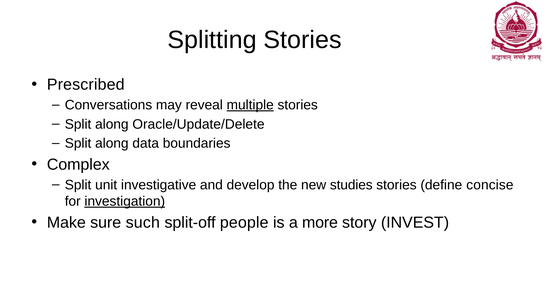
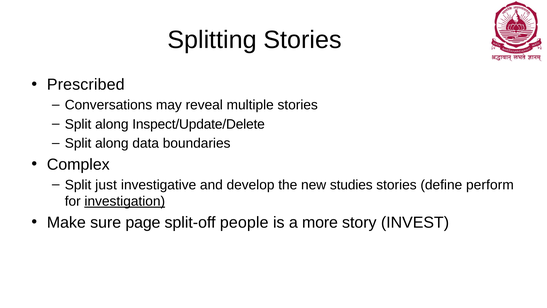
multiple underline: present -> none
Oracle/Update/Delete: Oracle/Update/Delete -> Inspect/Update/Delete
unit: unit -> just
concise: concise -> perform
such: such -> page
